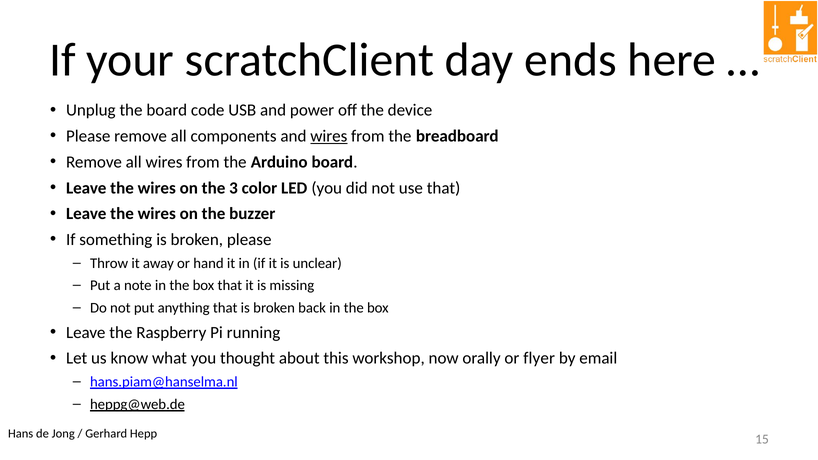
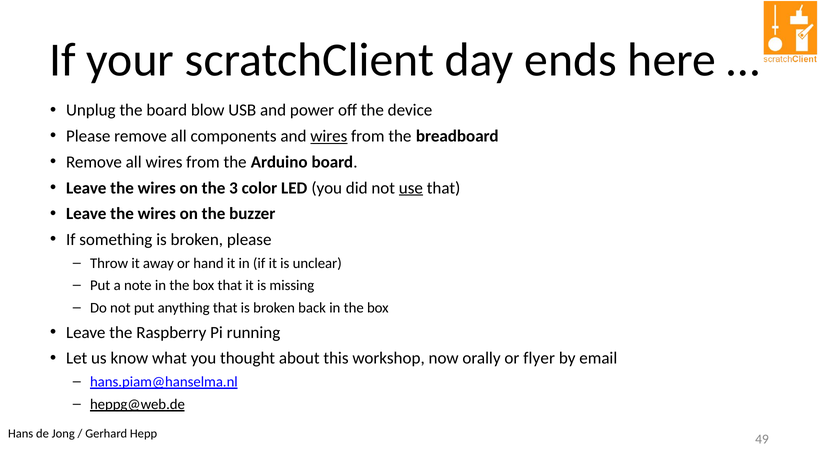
code: code -> blow
use underline: none -> present
15: 15 -> 49
